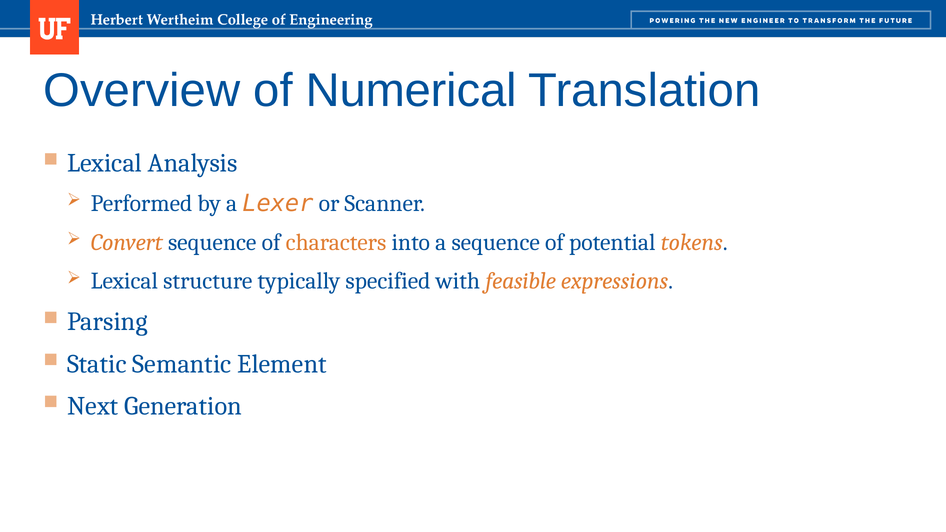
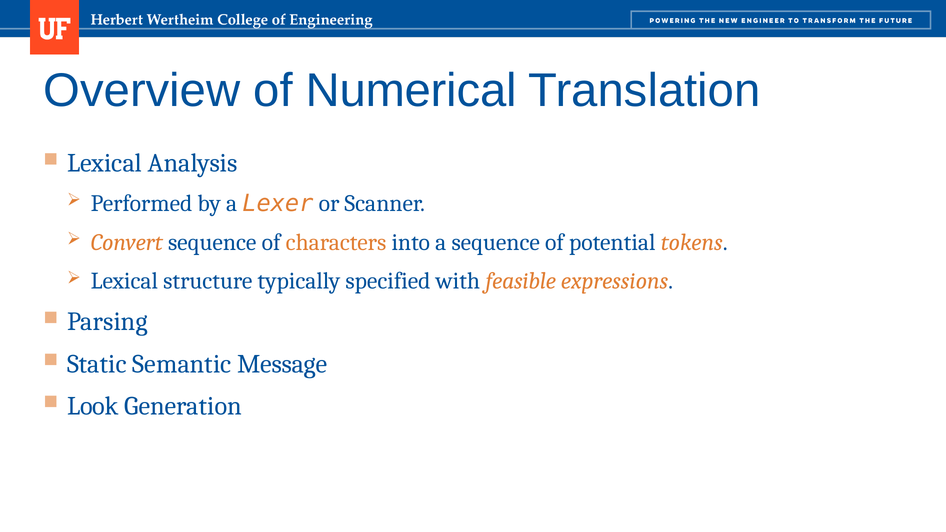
Element: Element -> Message
Next: Next -> Look
